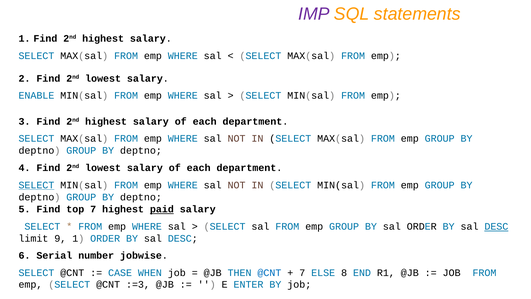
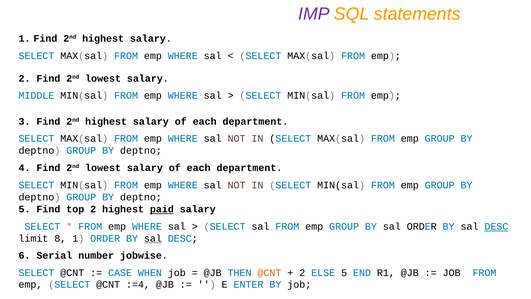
ENABLE: ENABLE -> MIDDLE
SELECT at (36, 185) underline: present -> none
top 7: 7 -> 2
9: 9 -> 8
sal at (153, 238) underline: none -> present
@CNT at (269, 272) colour: blue -> orange
7 at (302, 272): 7 -> 2
ELSE 8: 8 -> 5
:=3: :=3 -> :=4
